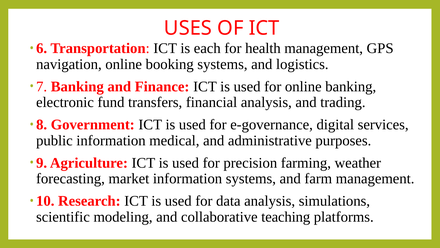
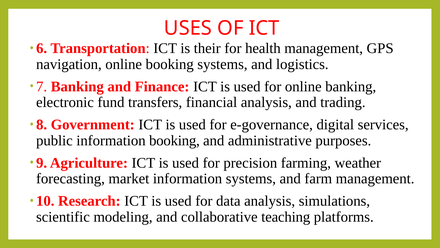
each: each -> their
information medical: medical -> booking
